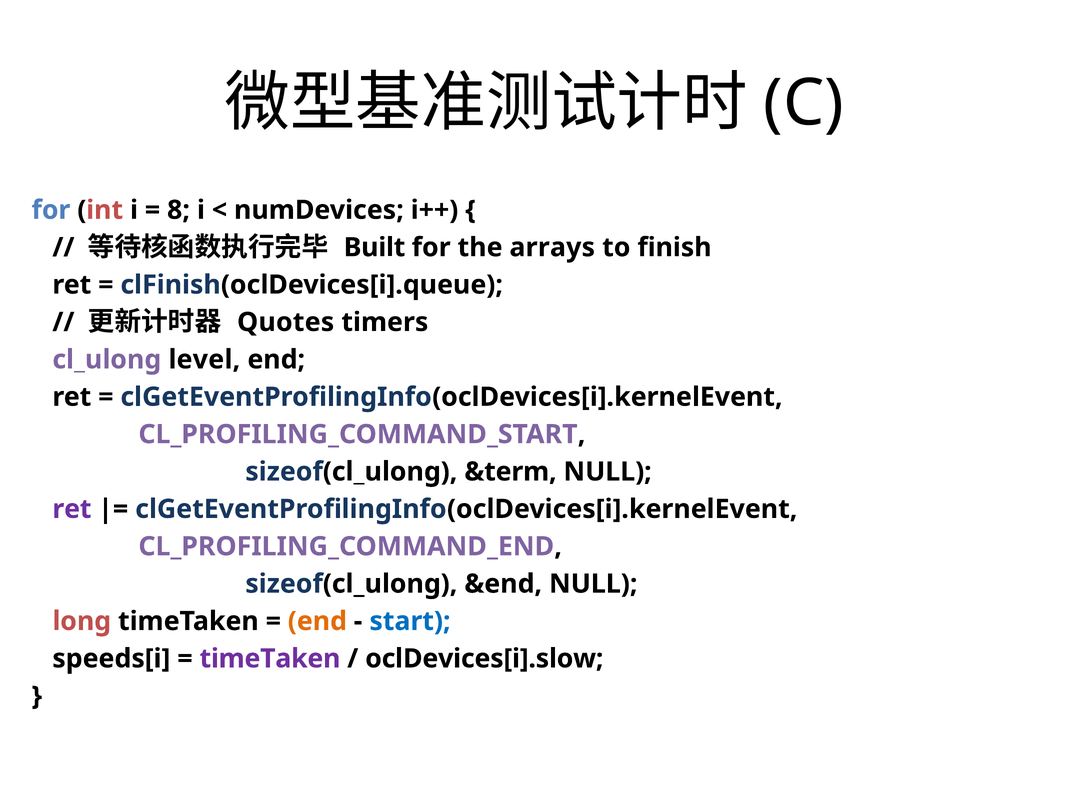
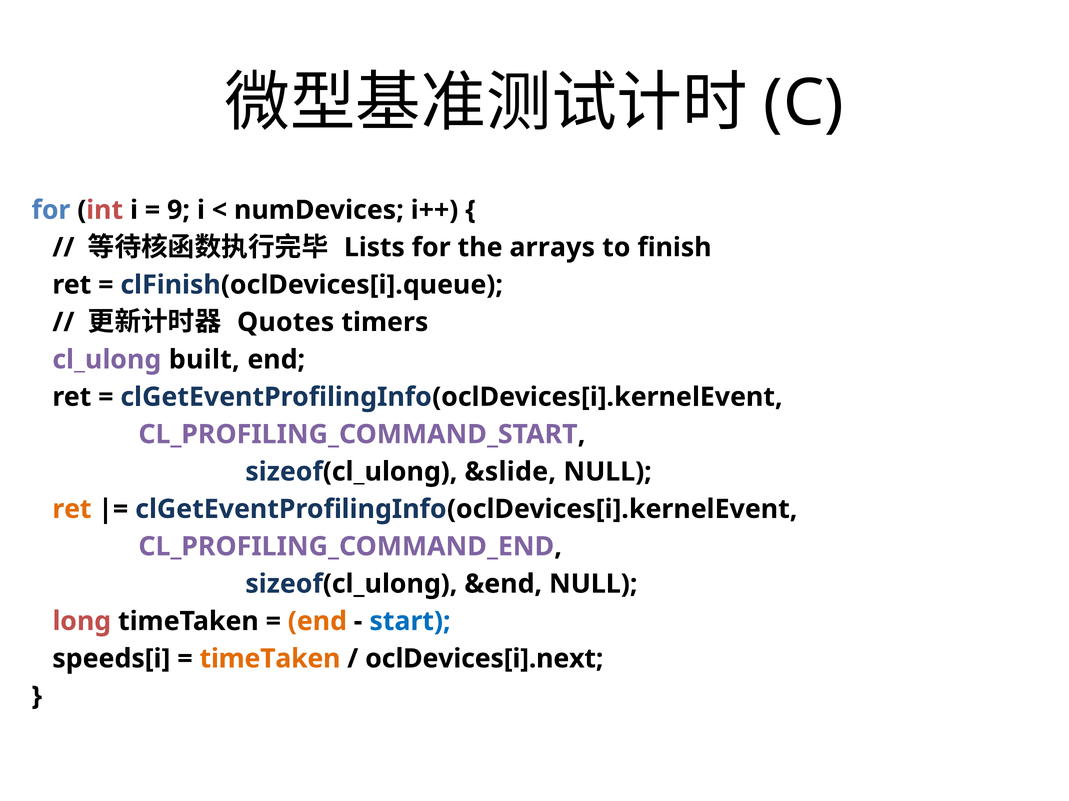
8: 8 -> 9
Built: Built -> Lists
level: level -> built
&term: &term -> &slide
ret at (72, 510) colour: purple -> orange
timeTaken at (270, 659) colour: purple -> orange
oclDevices[i].slow: oclDevices[i].slow -> oclDevices[i].next
